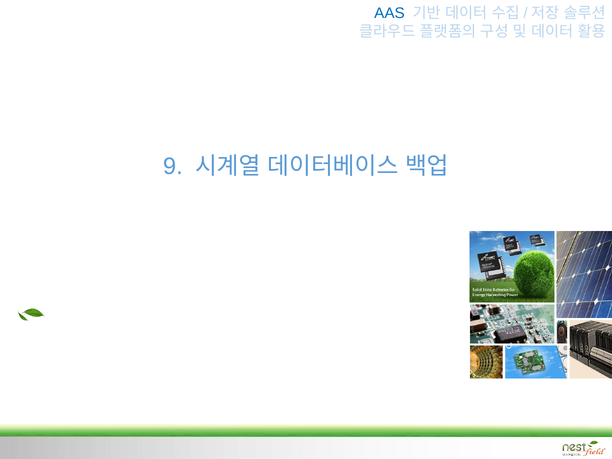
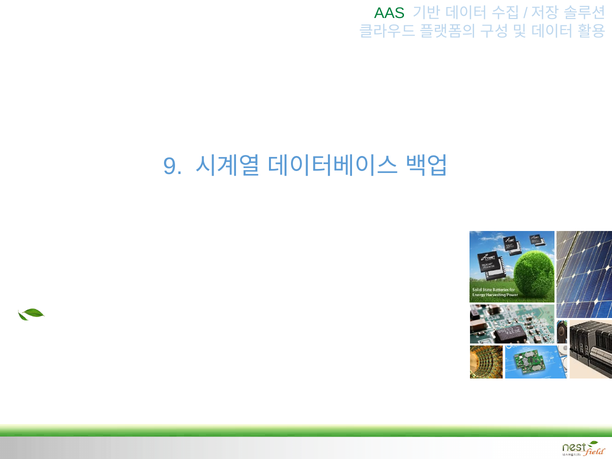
AAS colour: blue -> green
